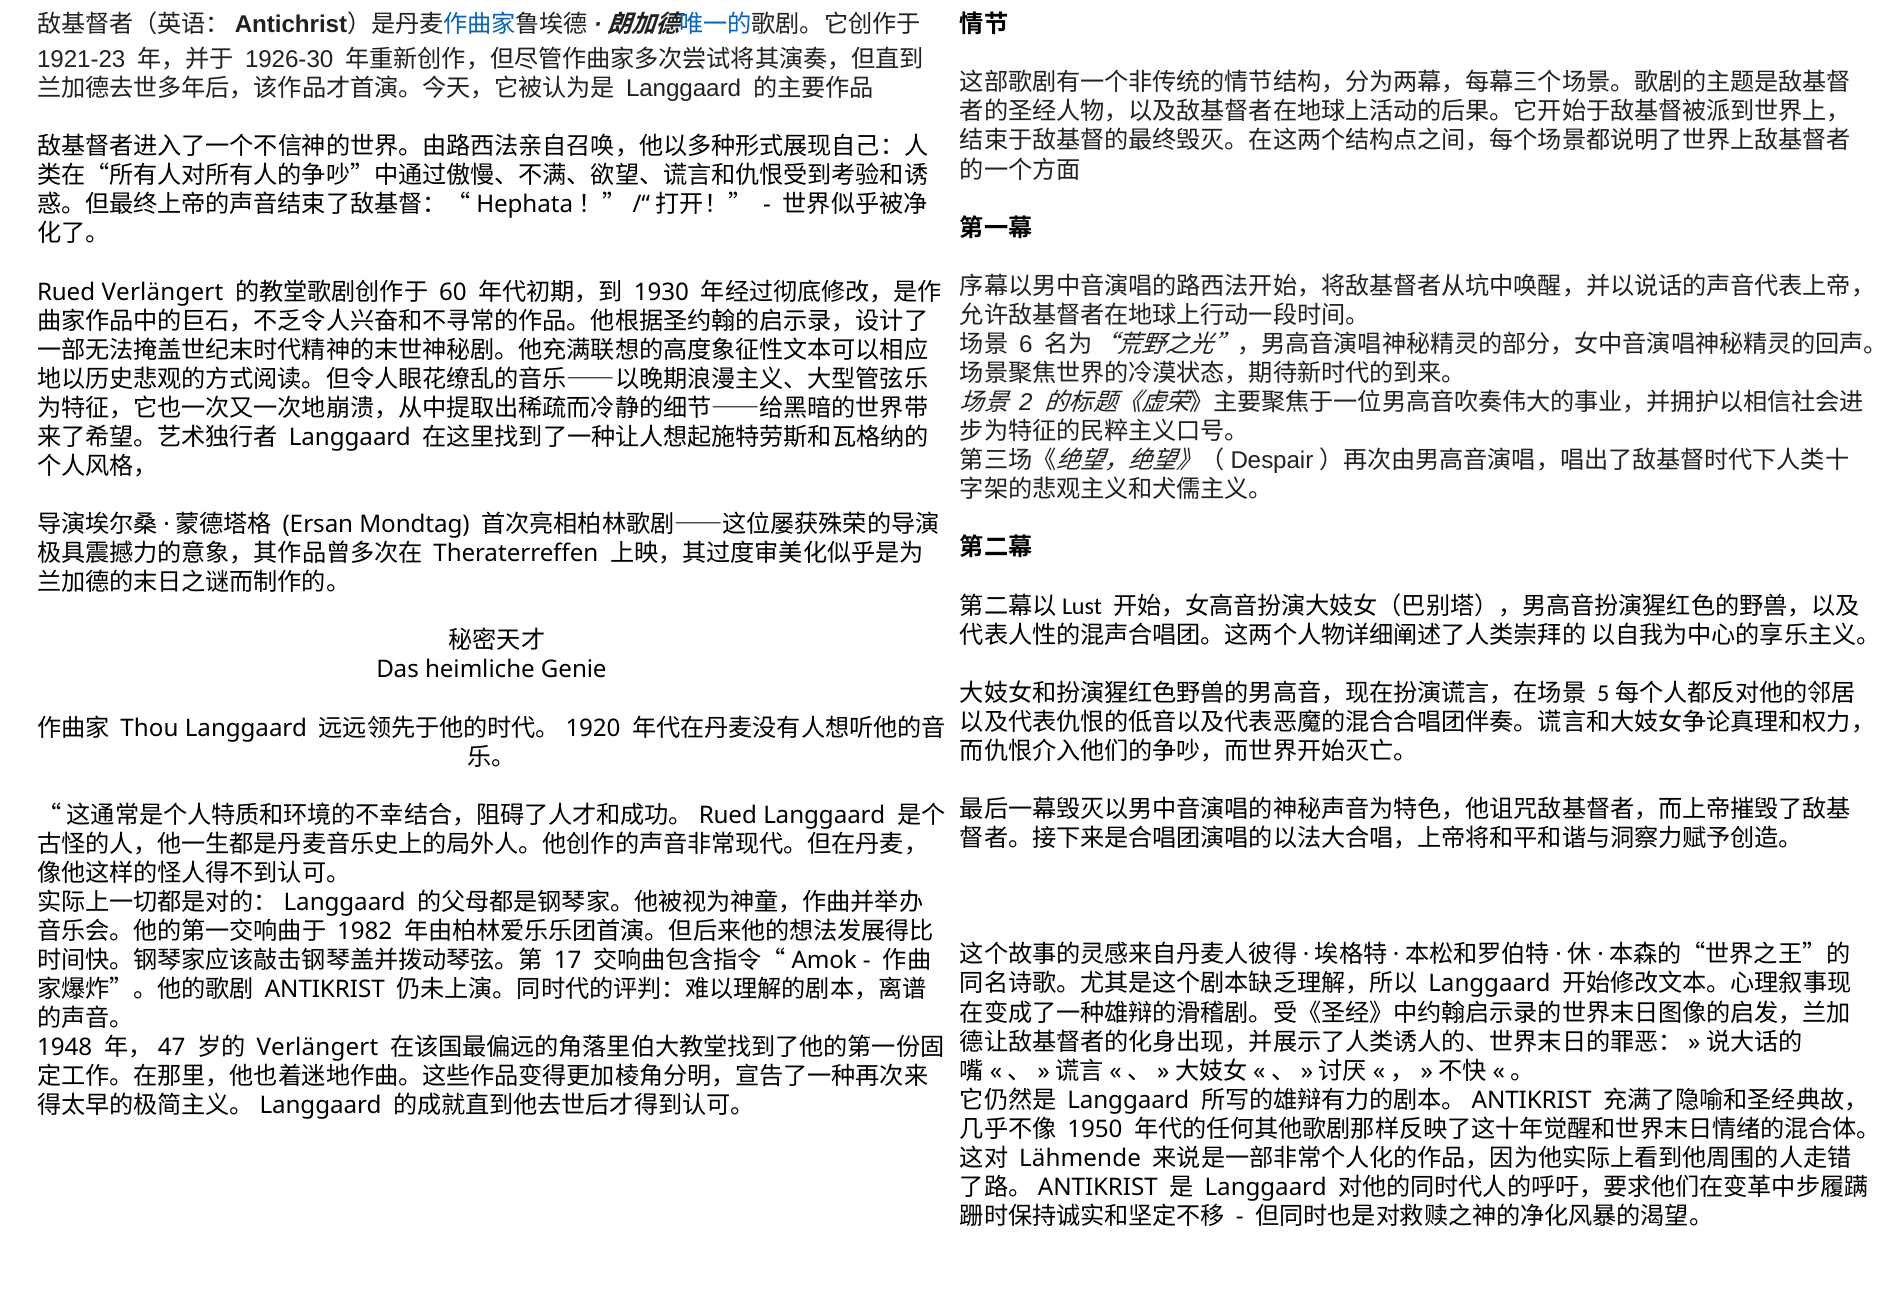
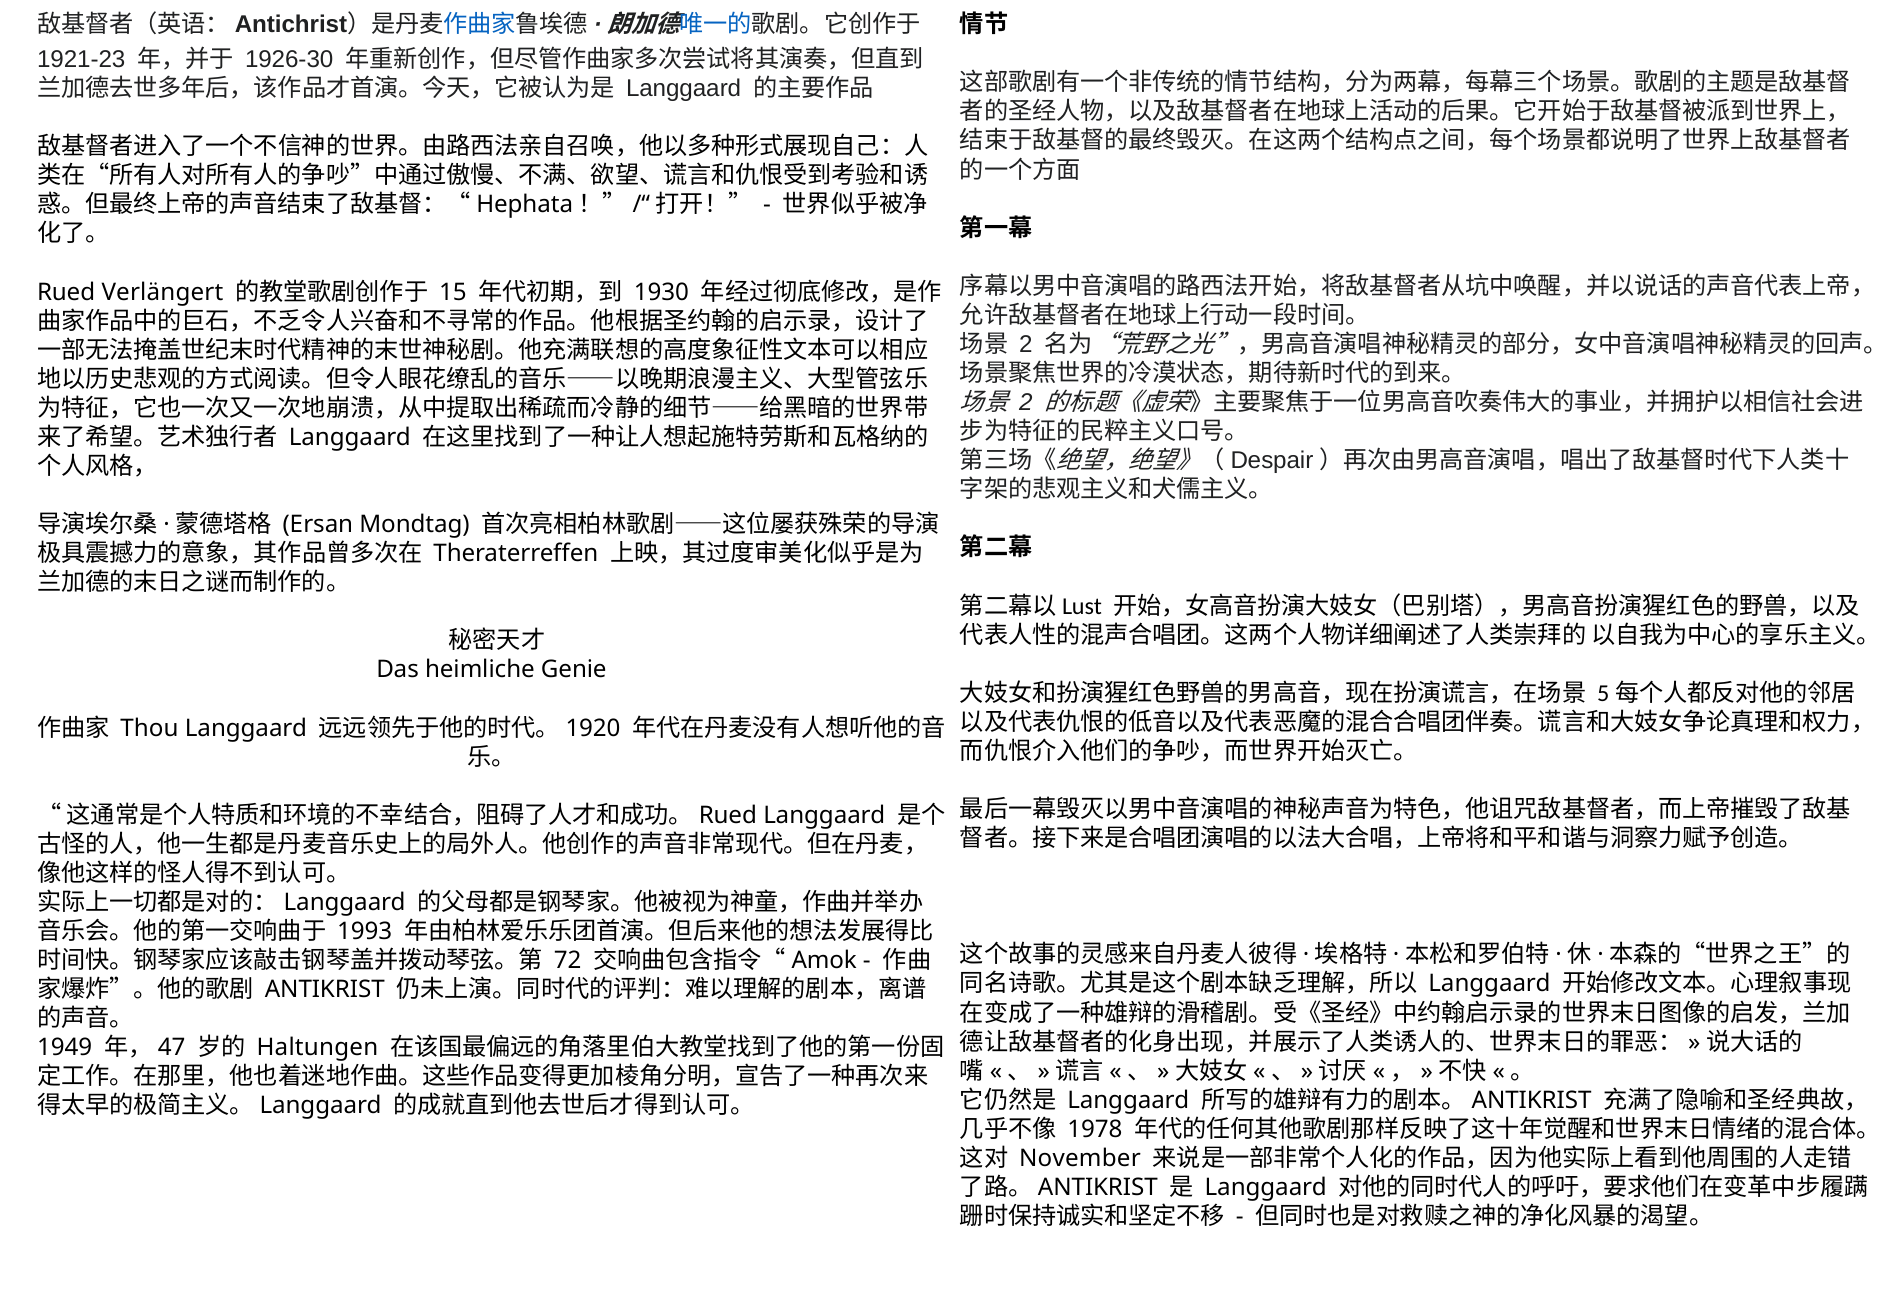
60: 60 -> 15
6 at (1026, 344): 6 -> 2
1982: 1982 -> 1993
17: 17 -> 72
1948: 1948 -> 1949
Verlängert at (317, 1048): Verlängert -> Haltungen
1950: 1950 -> 1978
Lähmende: Lähmende -> November
